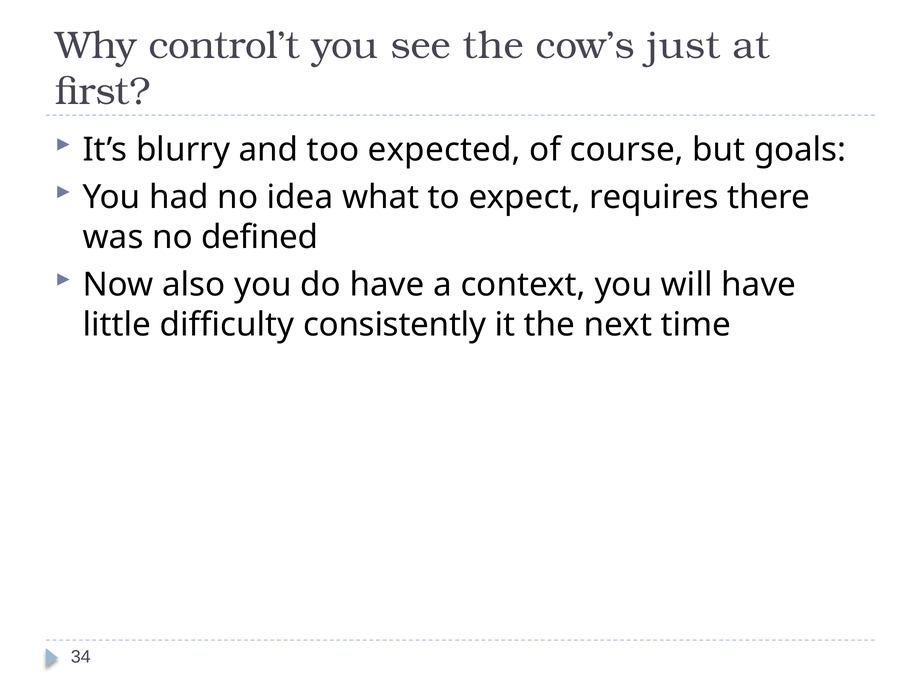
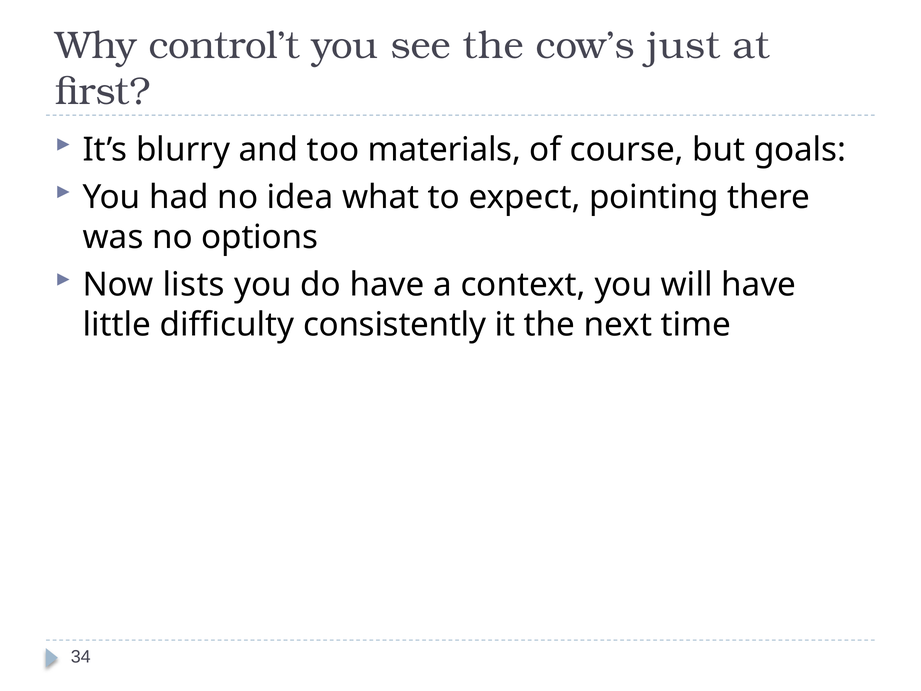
expected: expected -> materials
requires: requires -> pointing
defined: defined -> options
also: also -> lists
